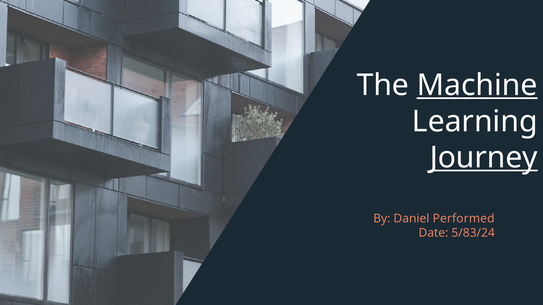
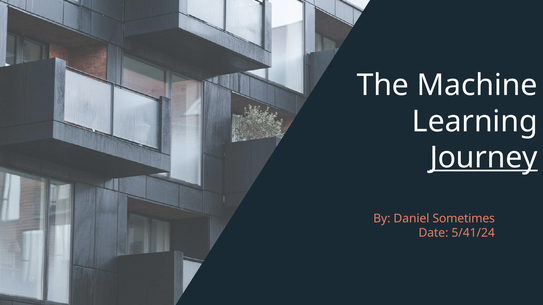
Machine underline: present -> none
Performed: Performed -> Sometimes
5/83/24: 5/83/24 -> 5/41/24
